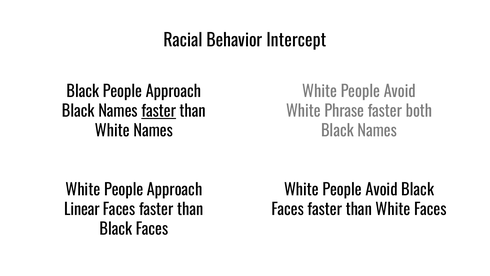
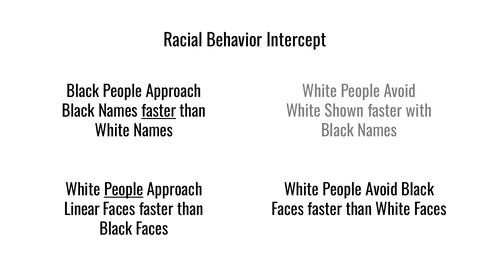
Phrase: Phrase -> Shown
both: both -> with
People at (124, 190) underline: none -> present
